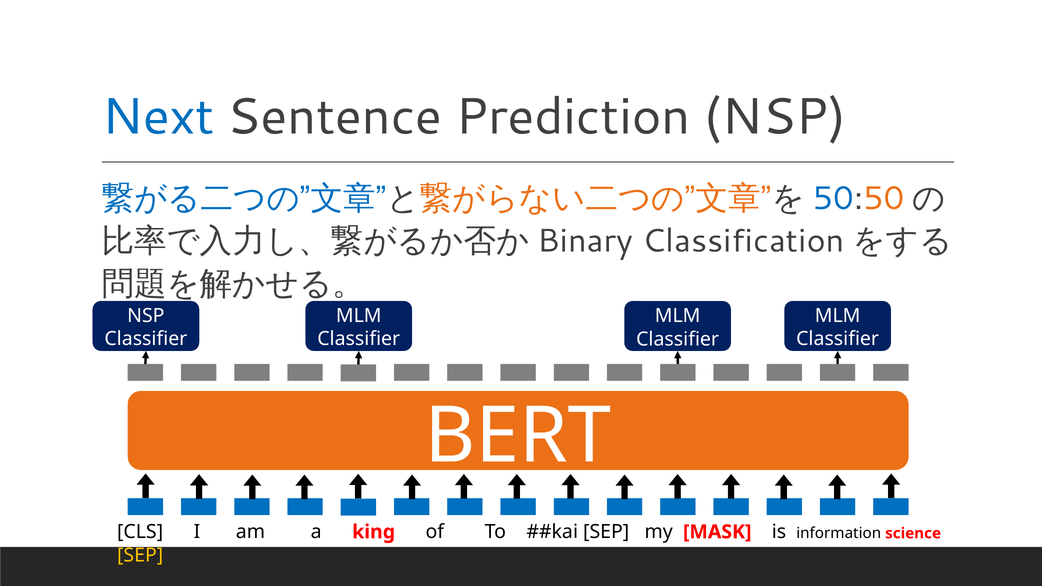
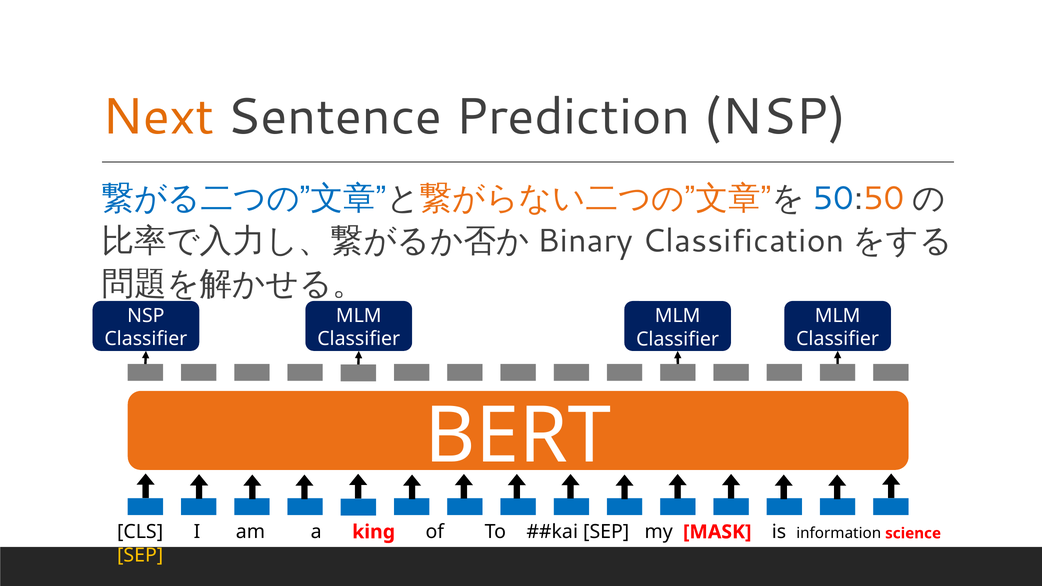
Next colour: blue -> orange
